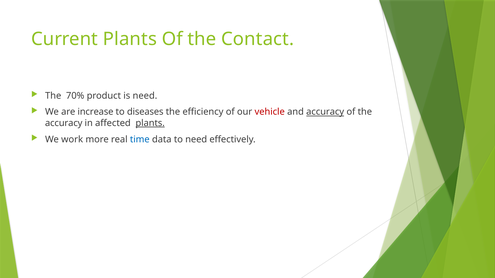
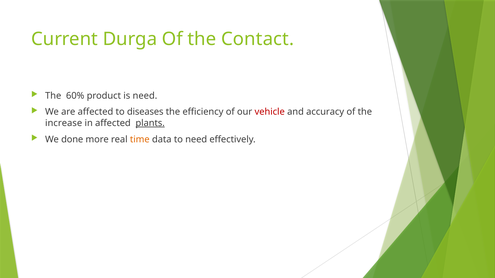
Current Plants: Plants -> Durga
70%: 70% -> 60%
are increase: increase -> affected
accuracy at (325, 112) underline: present -> none
accuracy at (64, 123): accuracy -> increase
work: work -> done
time colour: blue -> orange
